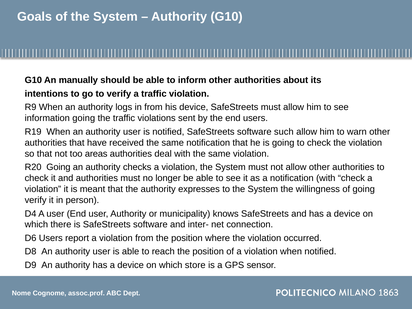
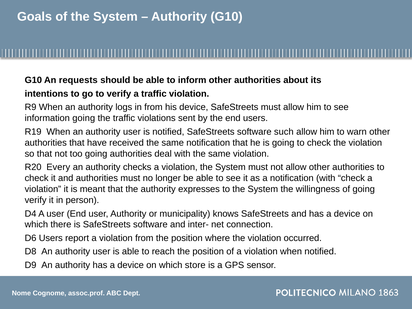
manually: manually -> requests
too areas: areas -> going
R20 Going: Going -> Every
